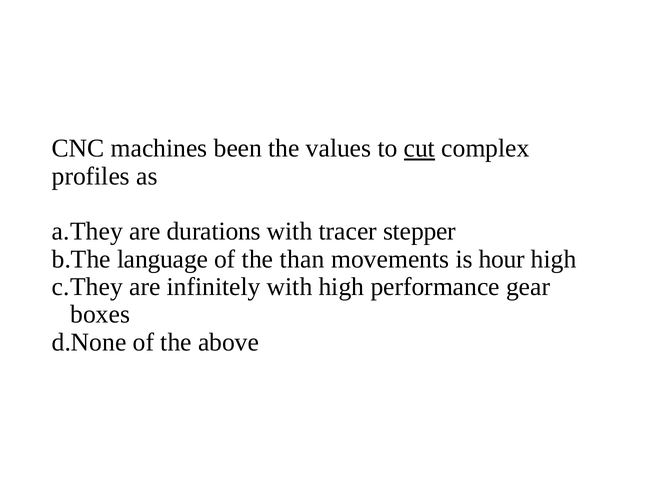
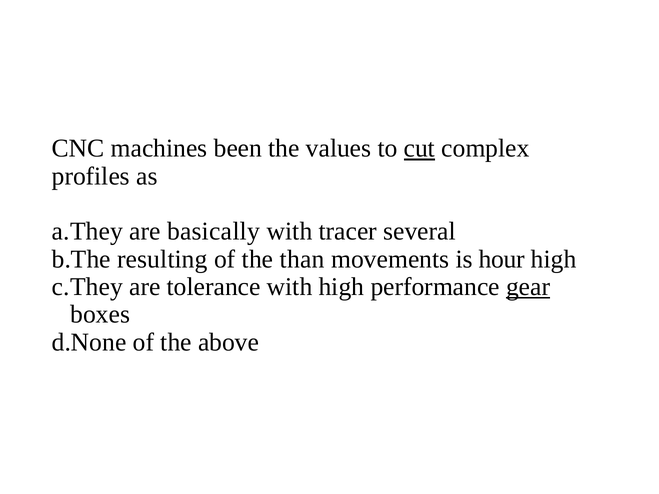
durations: durations -> basically
stepper: stepper -> several
language: language -> resulting
infinitely: infinitely -> tolerance
gear underline: none -> present
